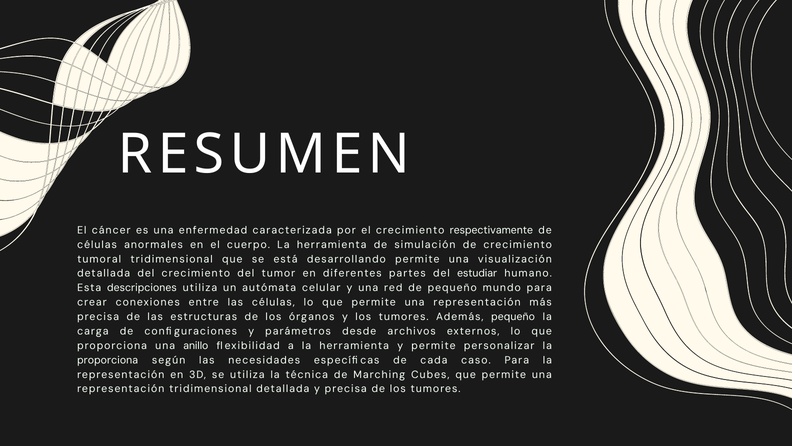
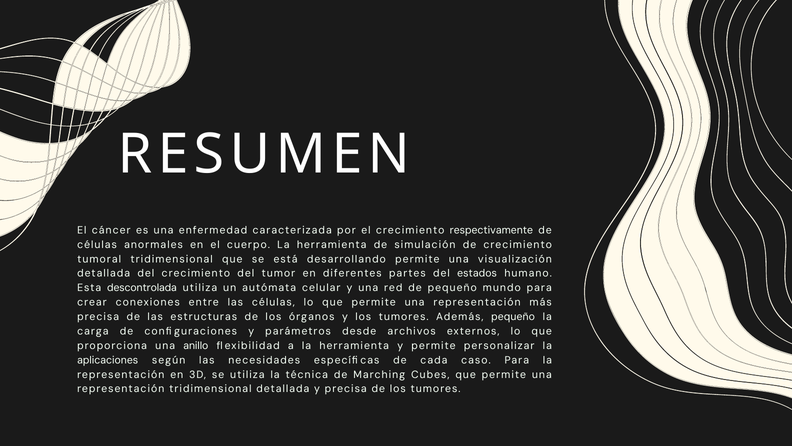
estudiar: estudiar -> estados
descripciones: descripciones -> descontrolada
proporciona at (108, 360): proporciona -> aplicaciones
